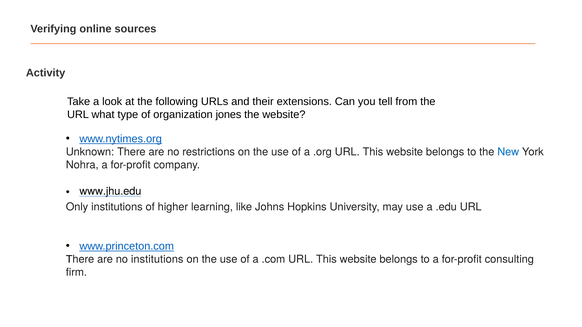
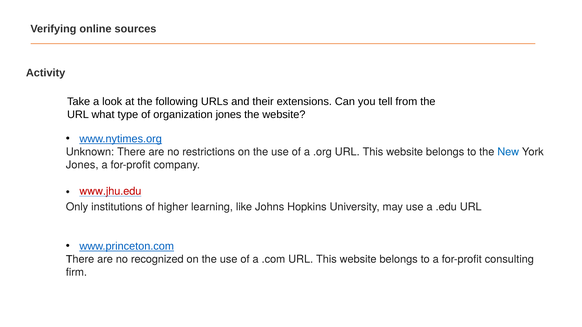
Nohra at (82, 165): Nohra -> Jones
www.jhu.edu colour: black -> red
no institutions: institutions -> recognized
